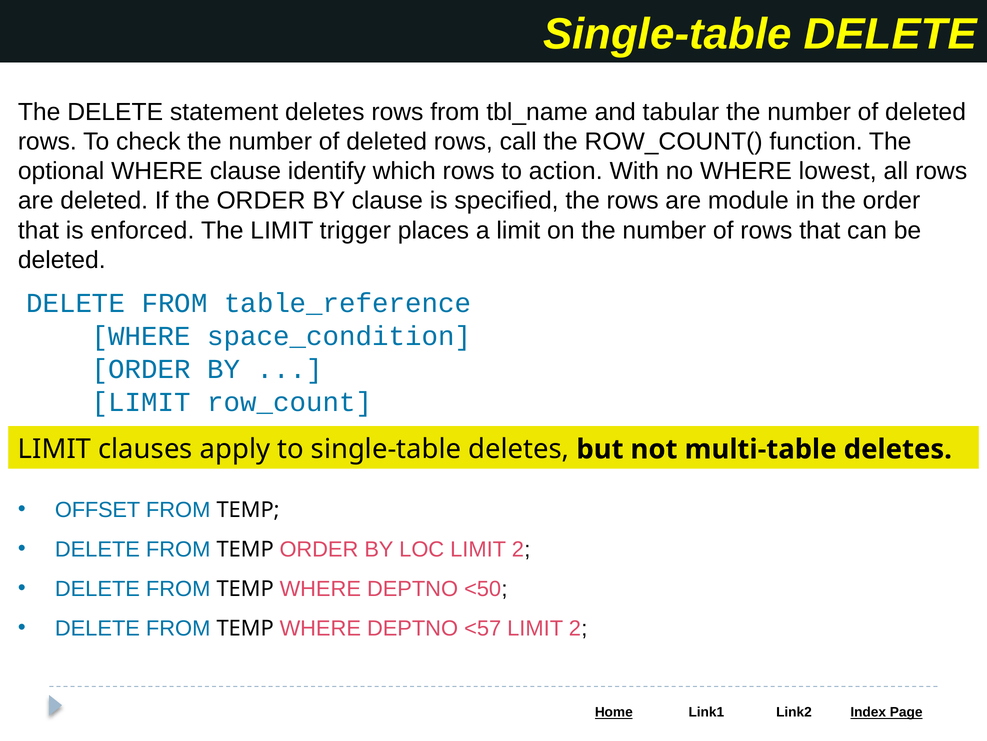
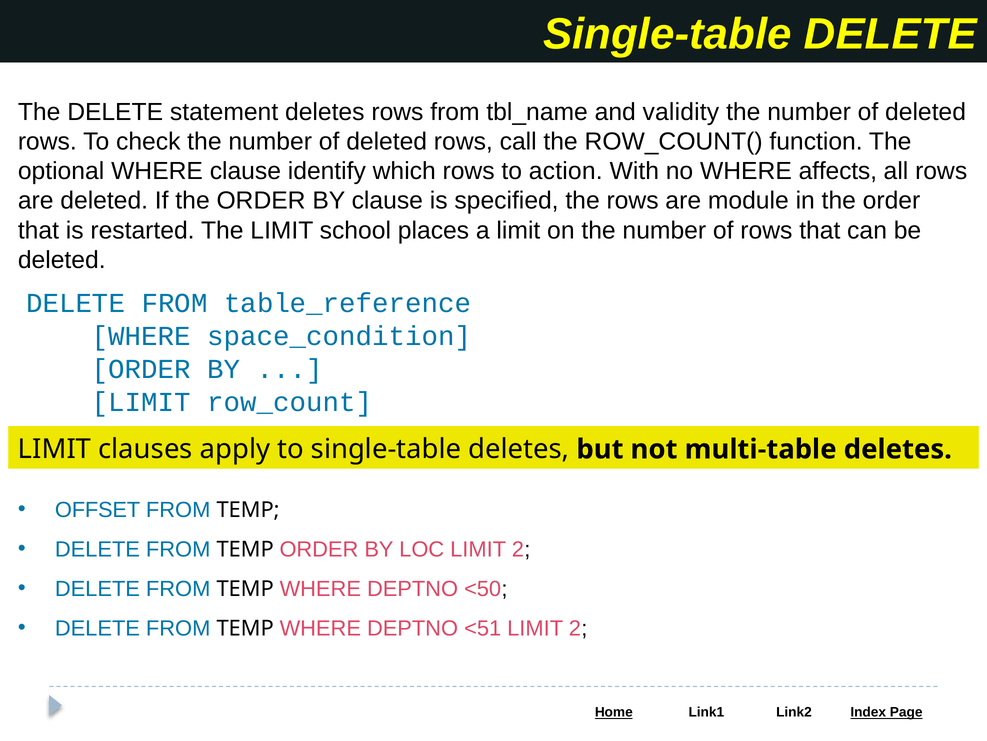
tabular: tabular -> validity
lowest: lowest -> affects
enforced: enforced -> restarted
trigger: trigger -> school
<57: <57 -> <51
